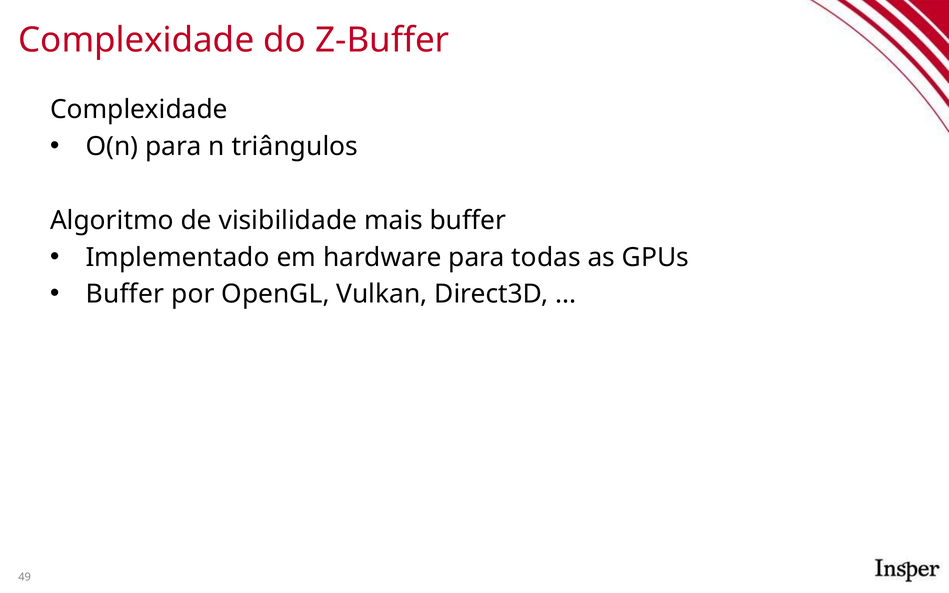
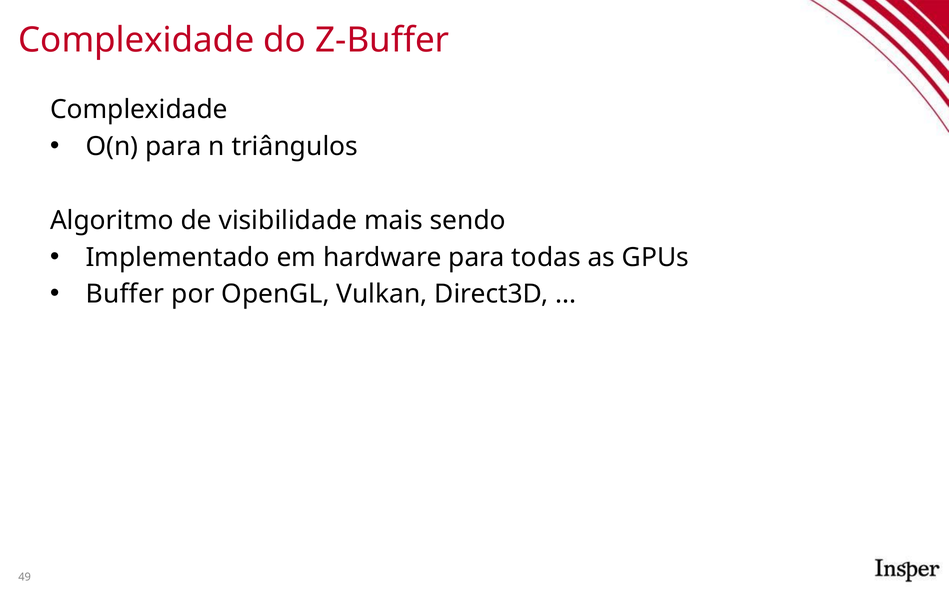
mais buffer: buffer -> sendo
